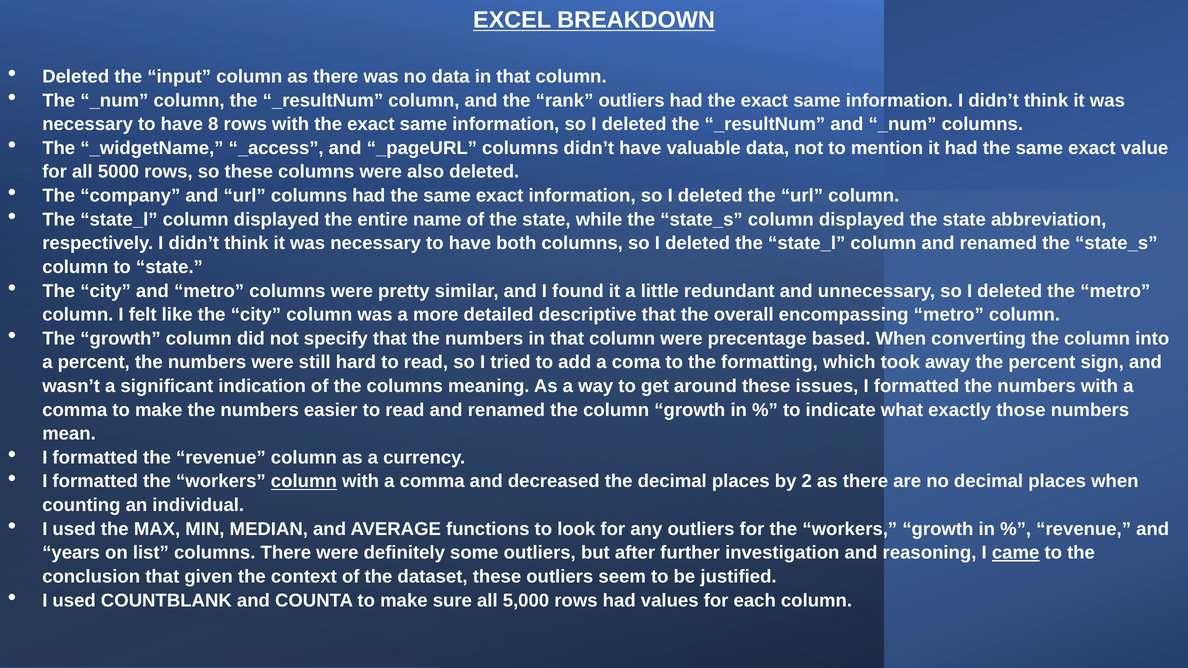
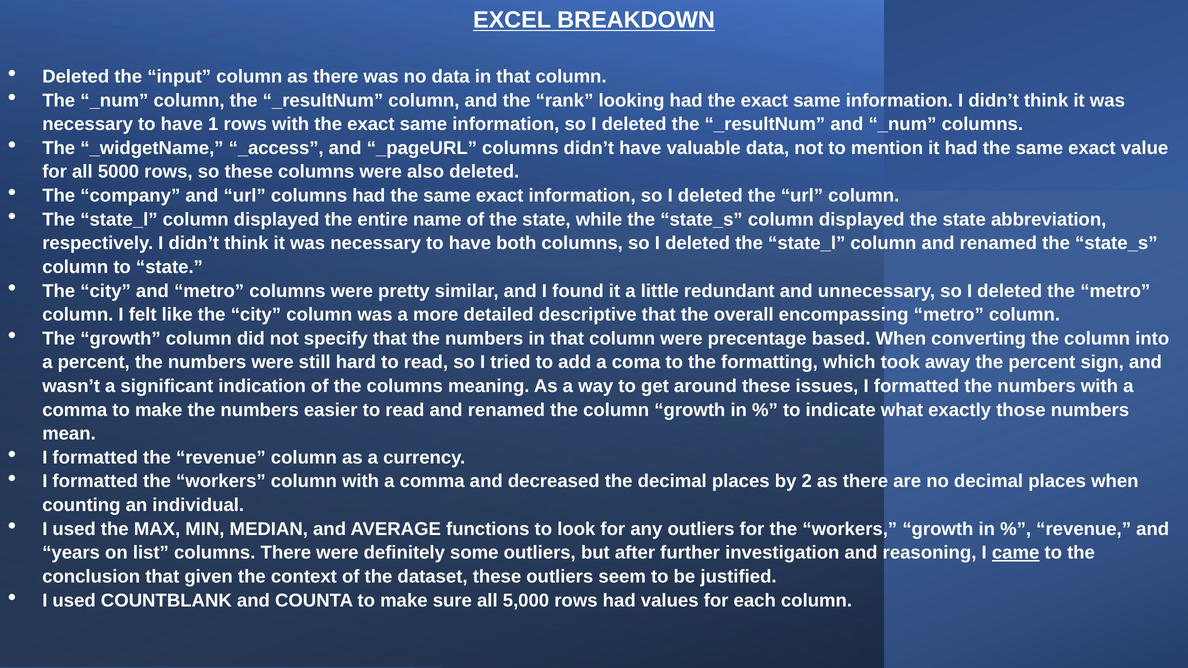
rank outliers: outliers -> looking
8: 8 -> 1
column at (304, 482) underline: present -> none
